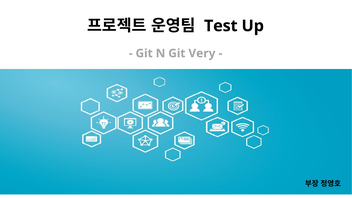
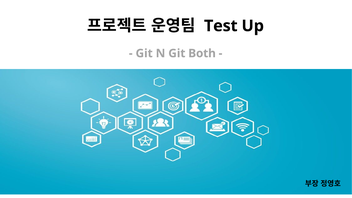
Very: Very -> Both
